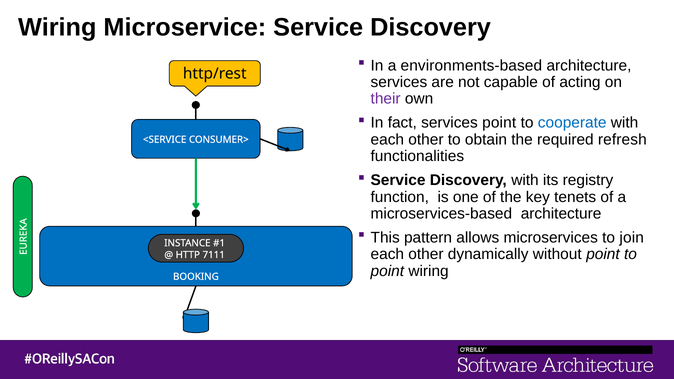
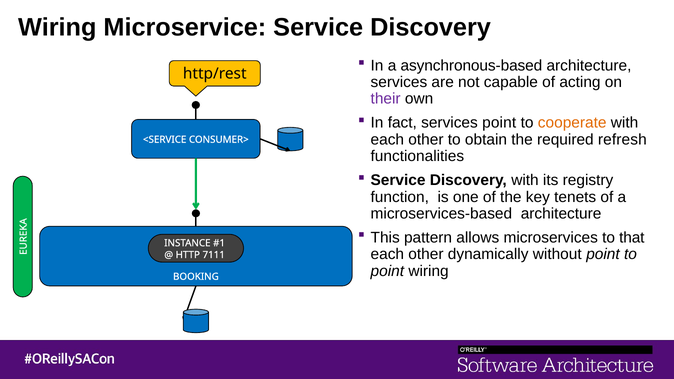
environments-based: environments-based -> asynchronous-based
cooperate colour: blue -> orange
join: join -> that
